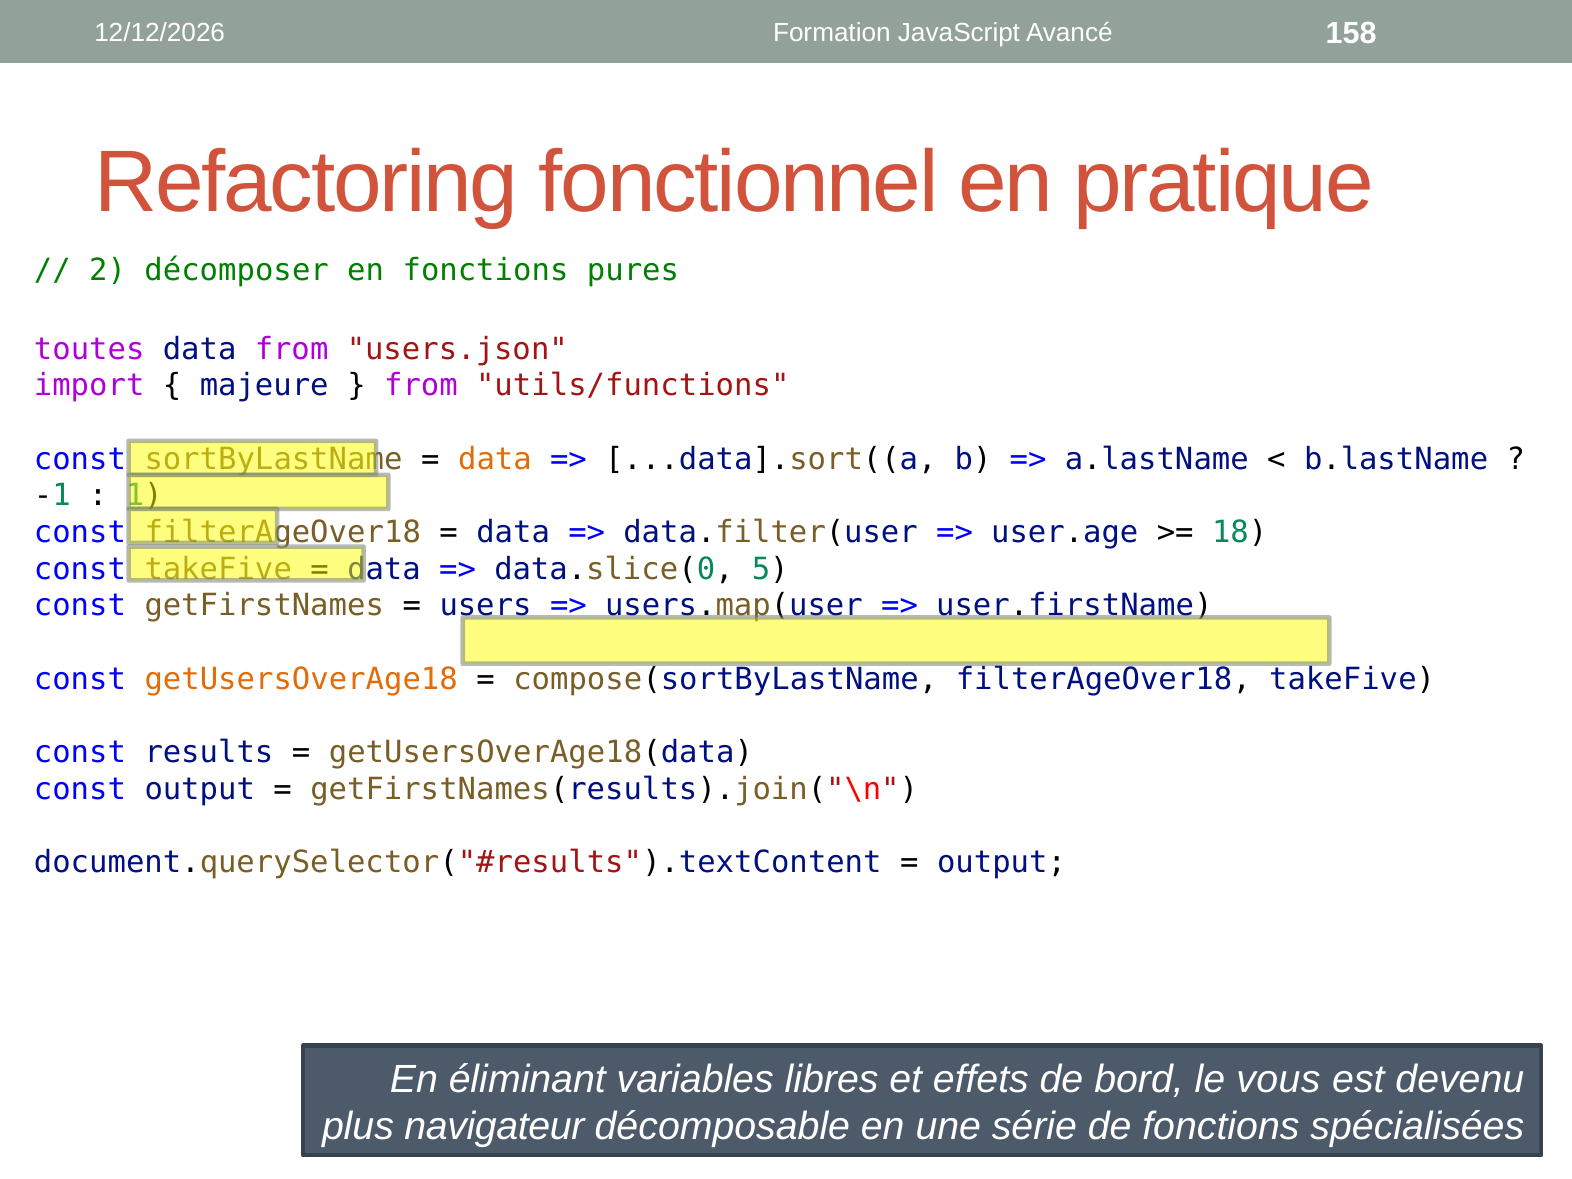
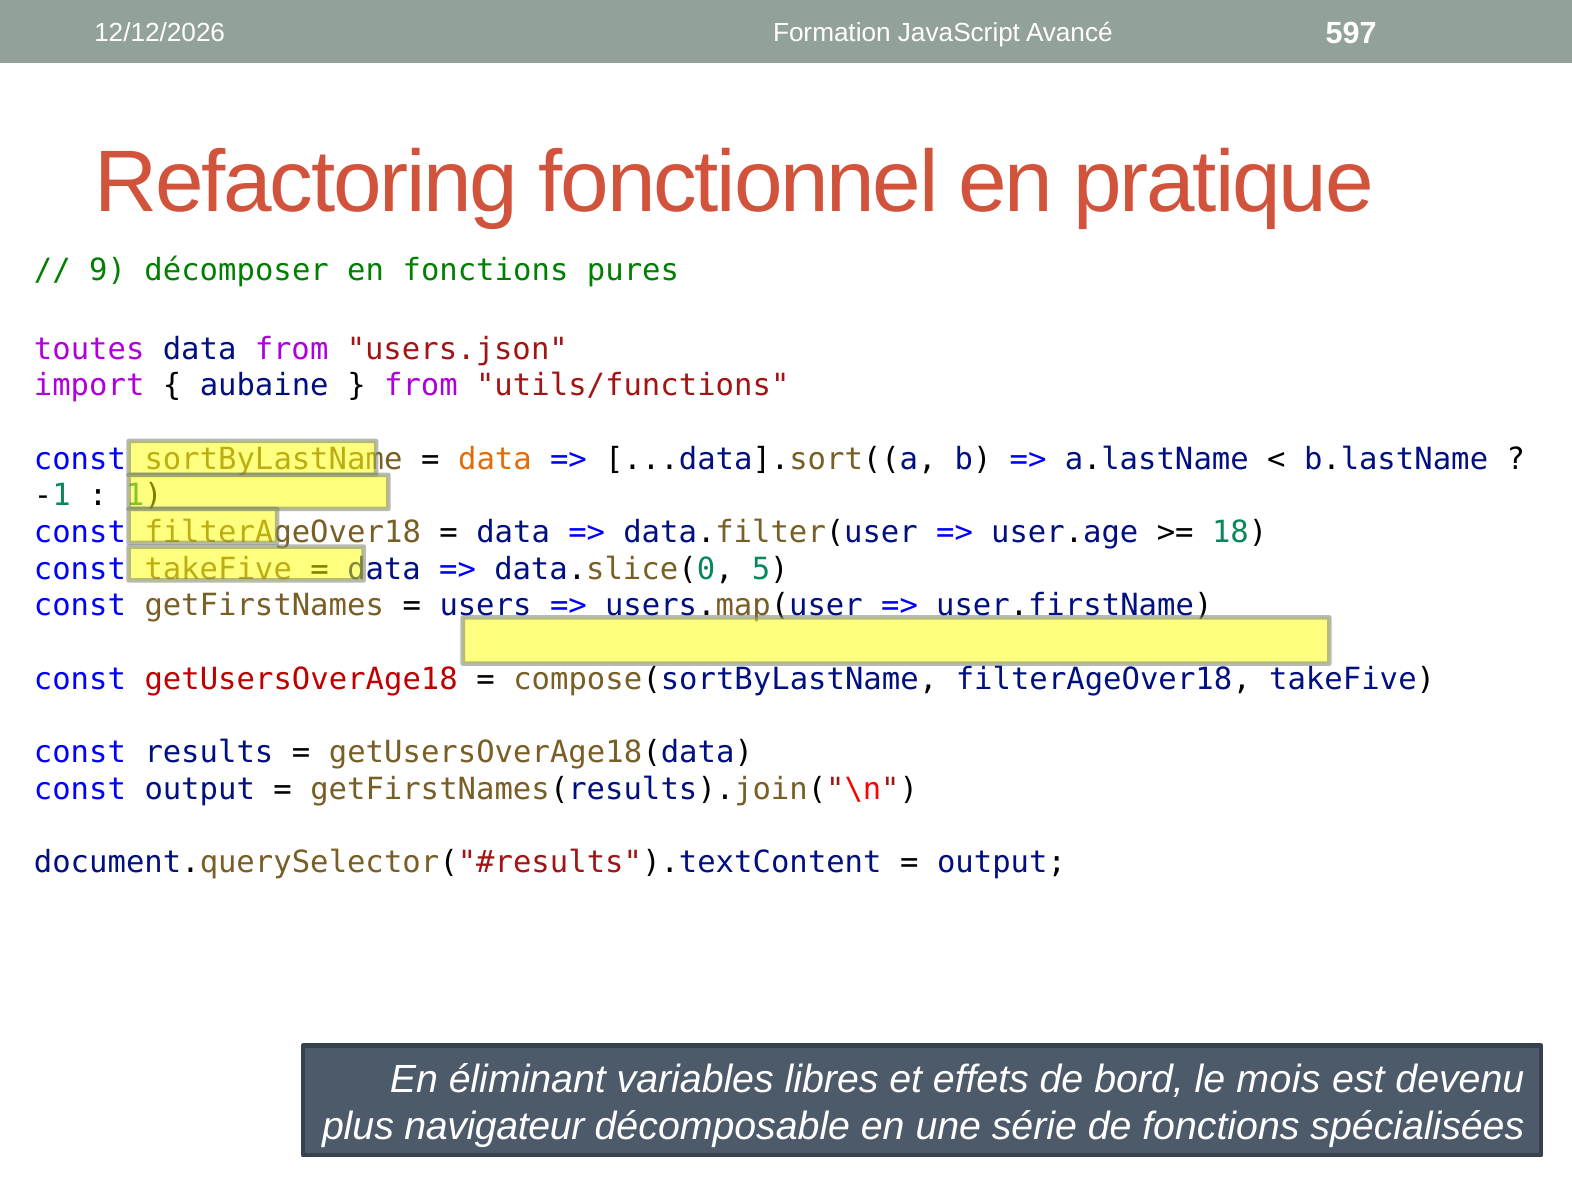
158: 158 -> 597
2: 2 -> 9
majeure: majeure -> aubaine
getUsersOverAge18 colour: orange -> red
vous: vous -> mois
